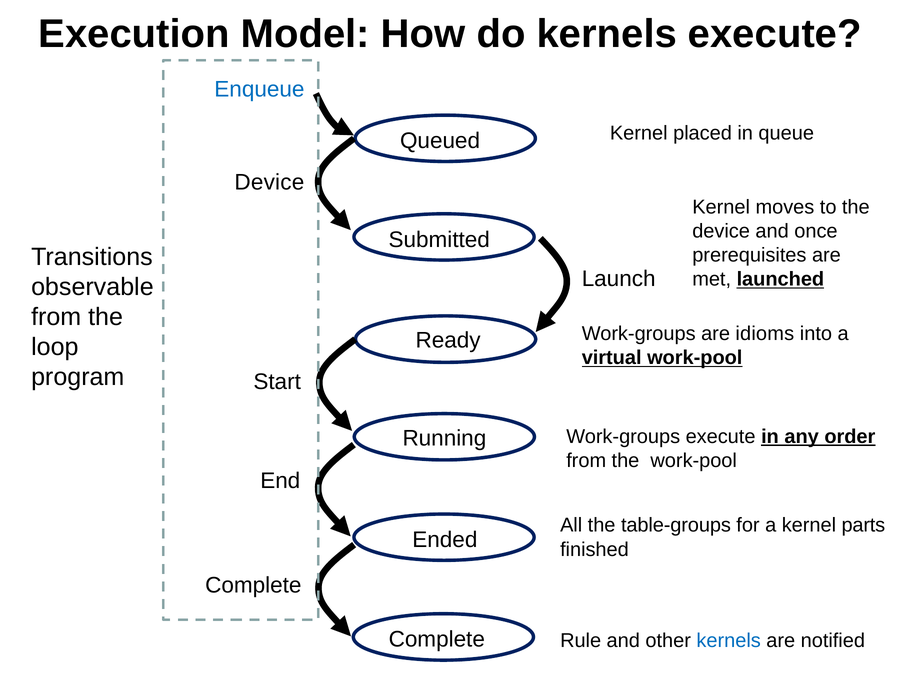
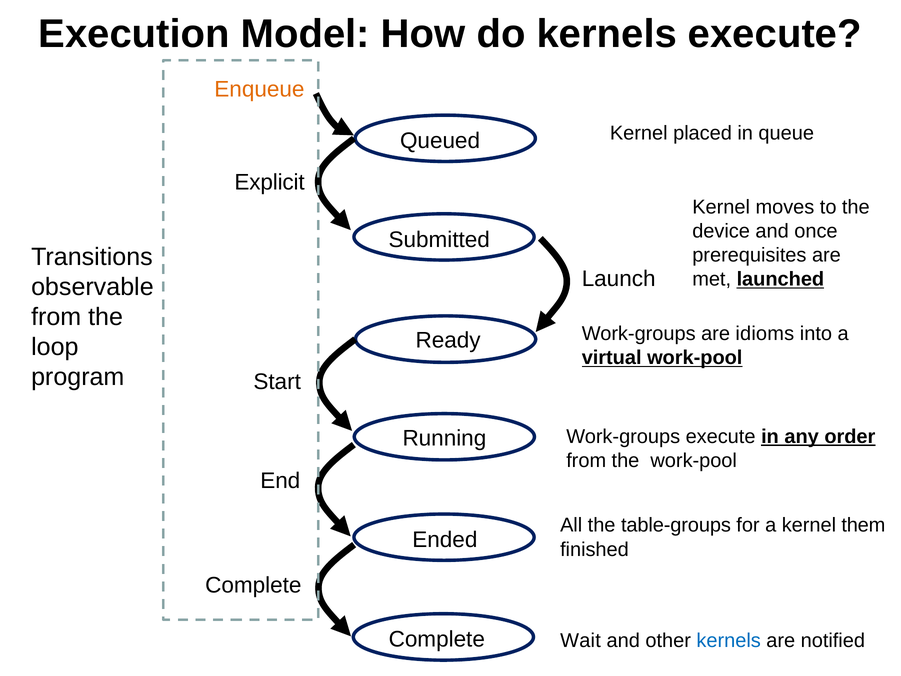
Enqueue colour: blue -> orange
Device at (269, 182): Device -> Explicit
parts: parts -> them
Rule: Rule -> Wait
